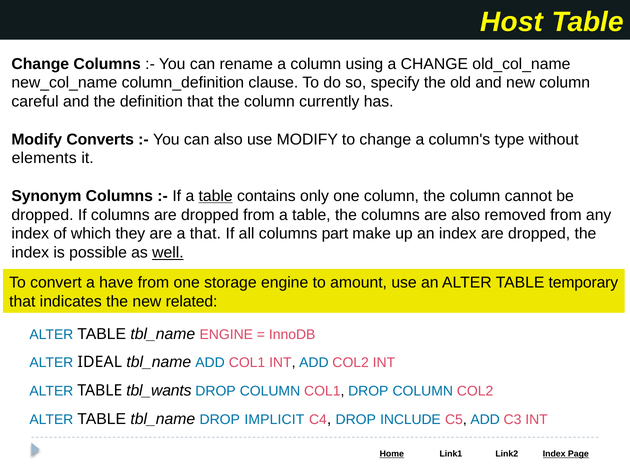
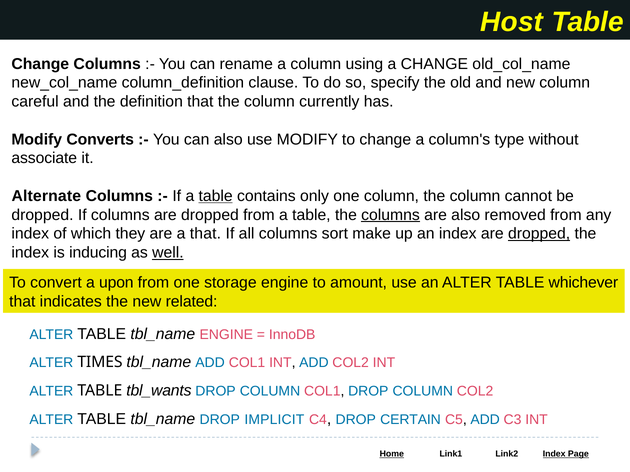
elements: elements -> associate
Synonym: Synonym -> Alternate
columns at (391, 215) underline: none -> present
part: part -> sort
dropped at (539, 234) underline: none -> present
possible: possible -> inducing
have: have -> upon
temporary: temporary -> whichever
IDEAL: IDEAL -> TIMES
INCLUDE: INCLUDE -> CERTAIN
